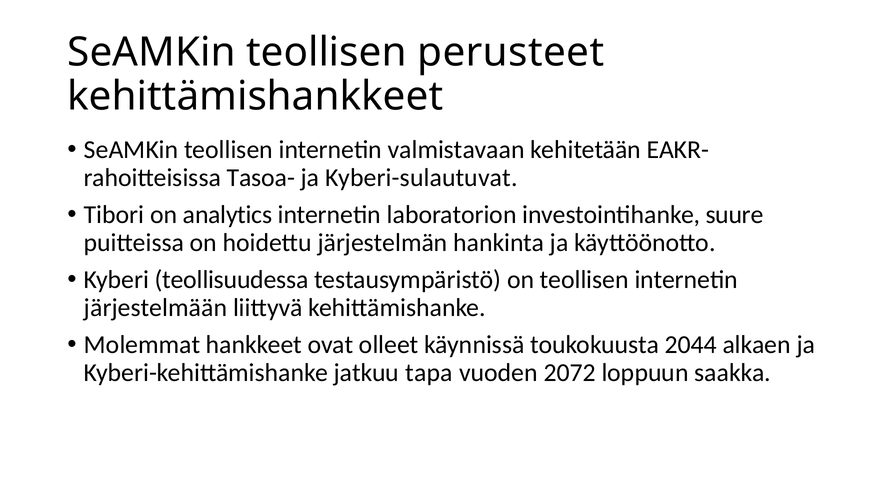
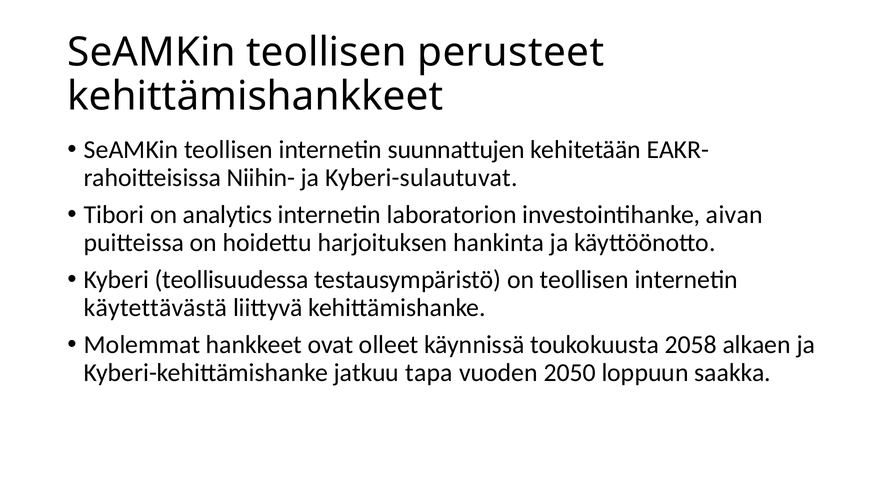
valmistavaan: valmistavaan -> suunnattujen
Tasoa-: Tasoa- -> Niihin-
suure: suure -> aivan
järjestelmän: järjestelmän -> harjoituksen
järjestelmään: järjestelmään -> käytettävästä
2044: 2044 -> 2058
2072: 2072 -> 2050
